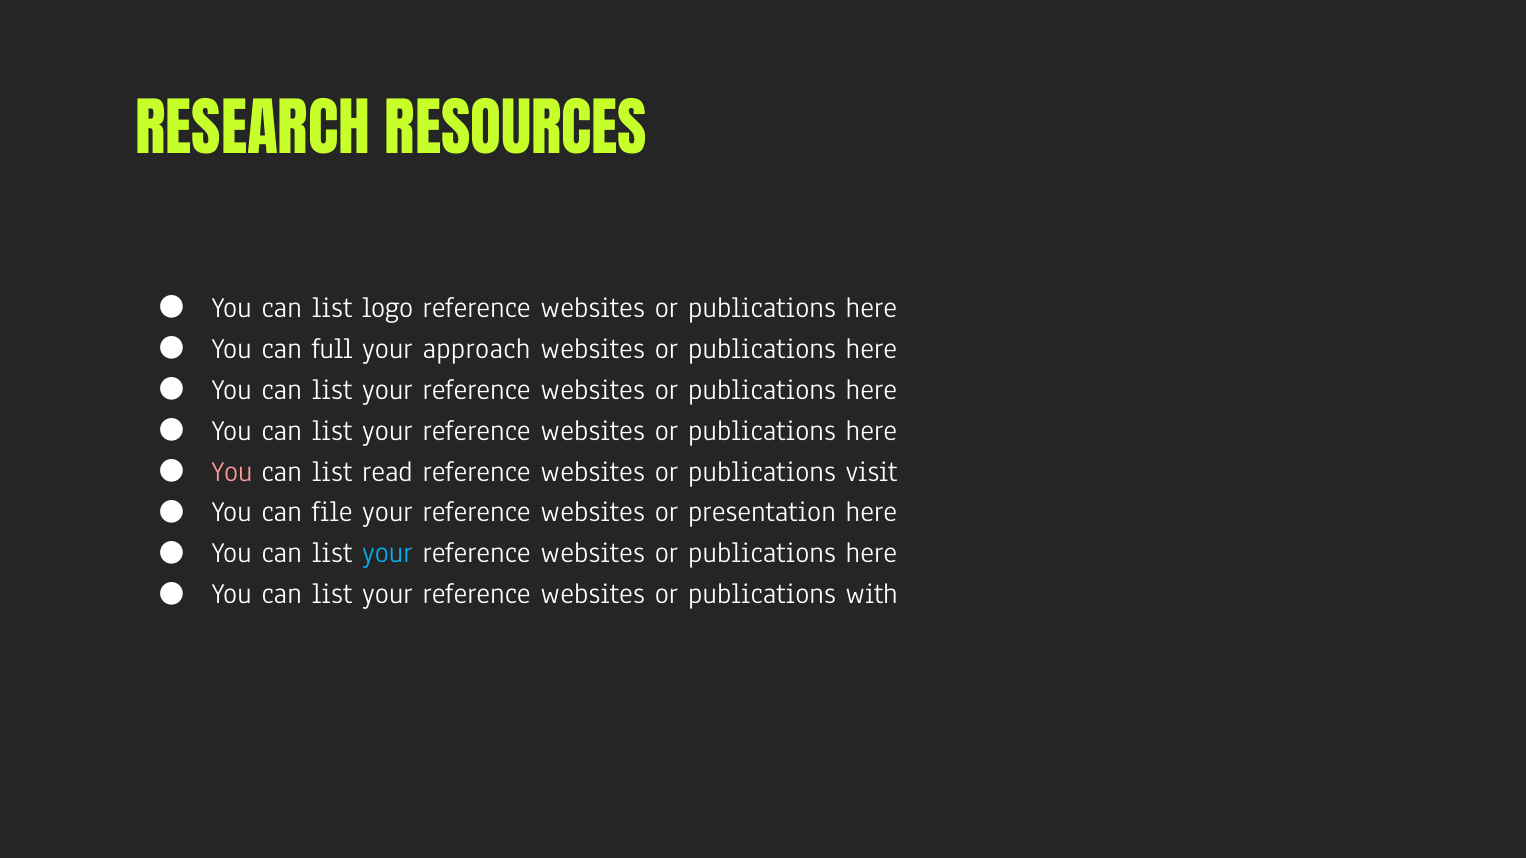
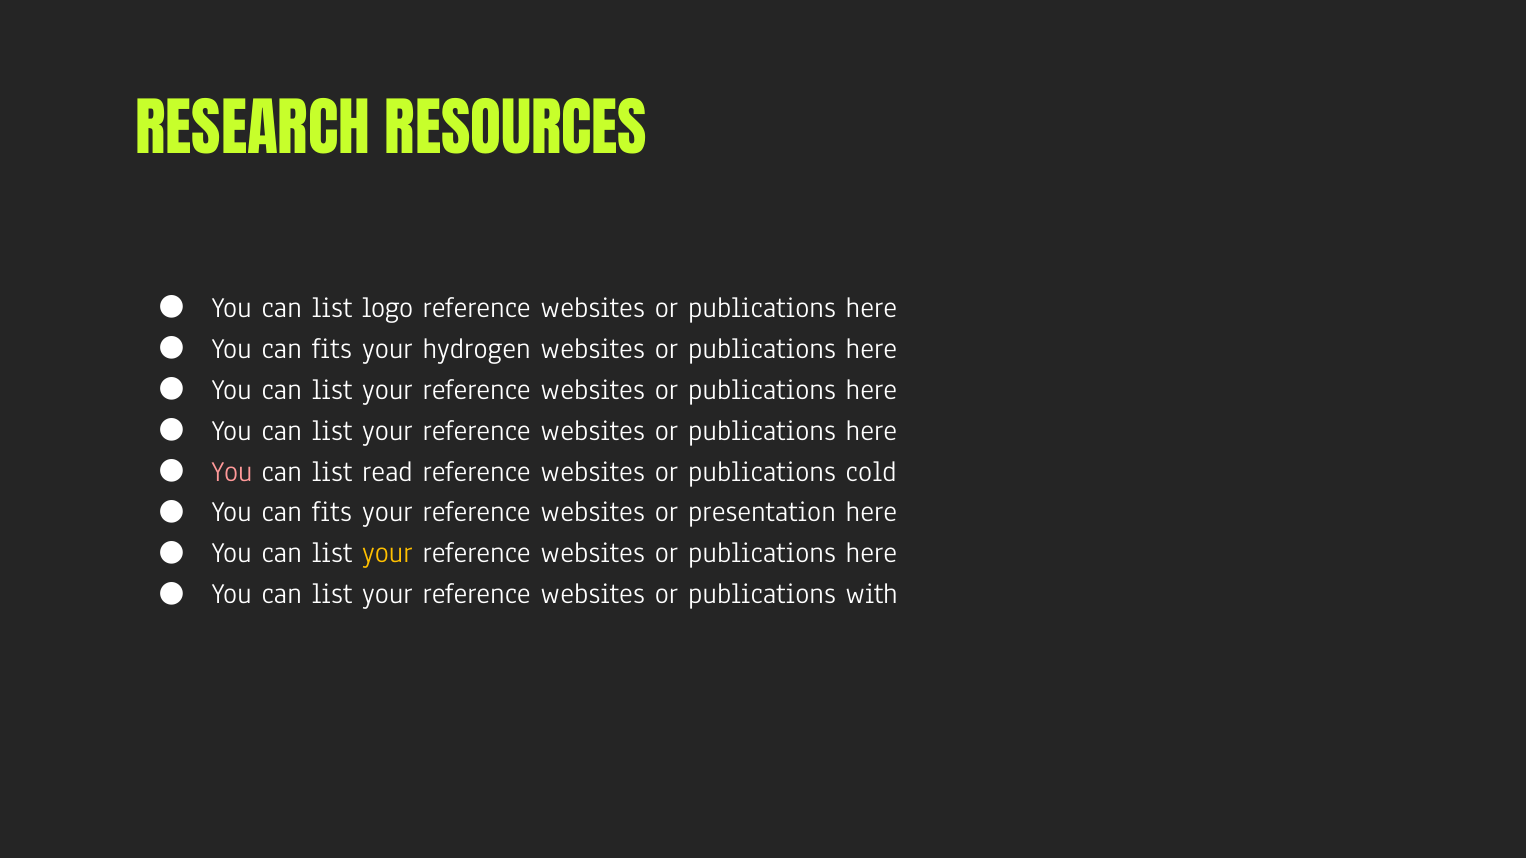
full at (332, 349): full -> fits
approach: approach -> hydrogen
visit: visit -> cold
file at (332, 512): file -> fits
your at (387, 553) colour: light blue -> yellow
